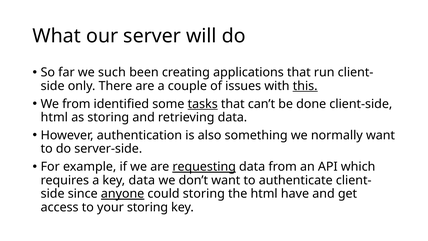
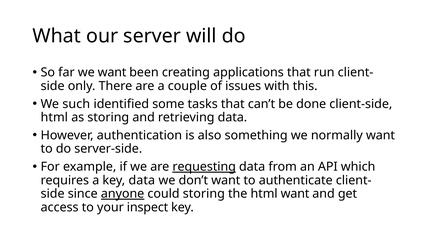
we such: such -> want
this underline: present -> none
We from: from -> such
tasks underline: present -> none
html have: have -> want
your storing: storing -> inspect
